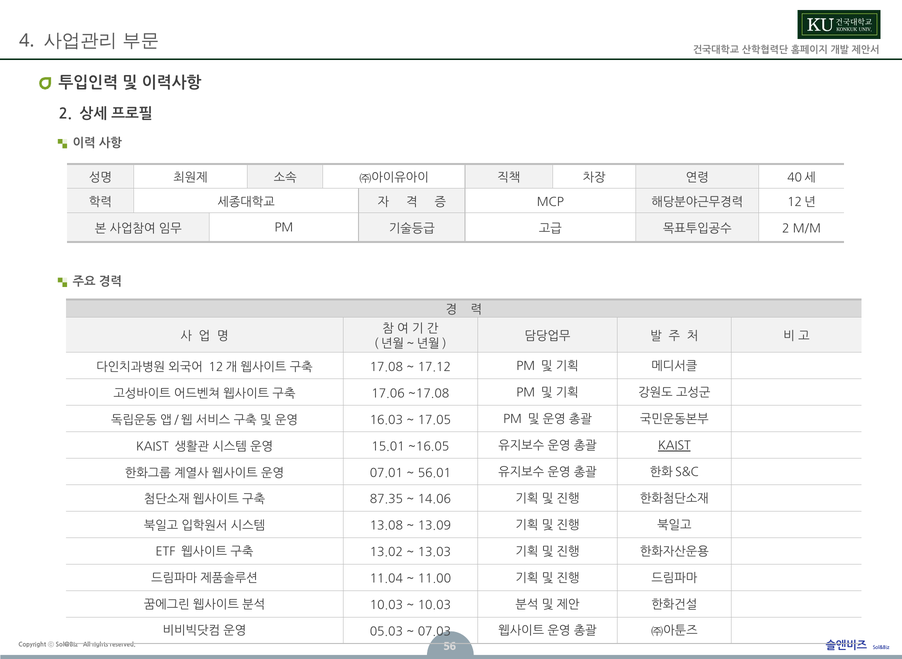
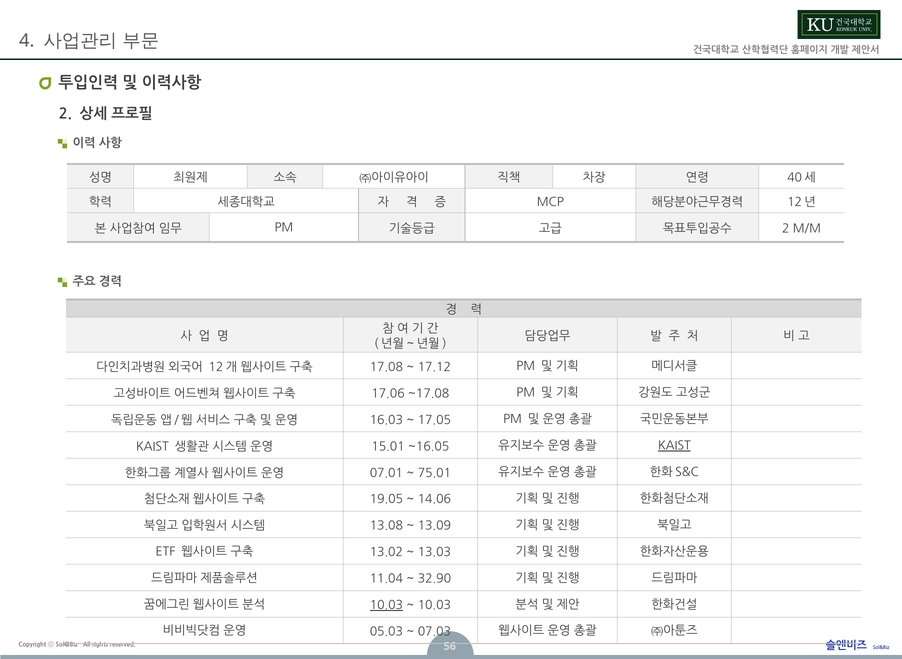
56.01: 56.01 -> 75.01
87.35: 87.35 -> 19.05
11.00: 11.00 -> 32.90
10.03 at (386, 605) underline: none -> present
